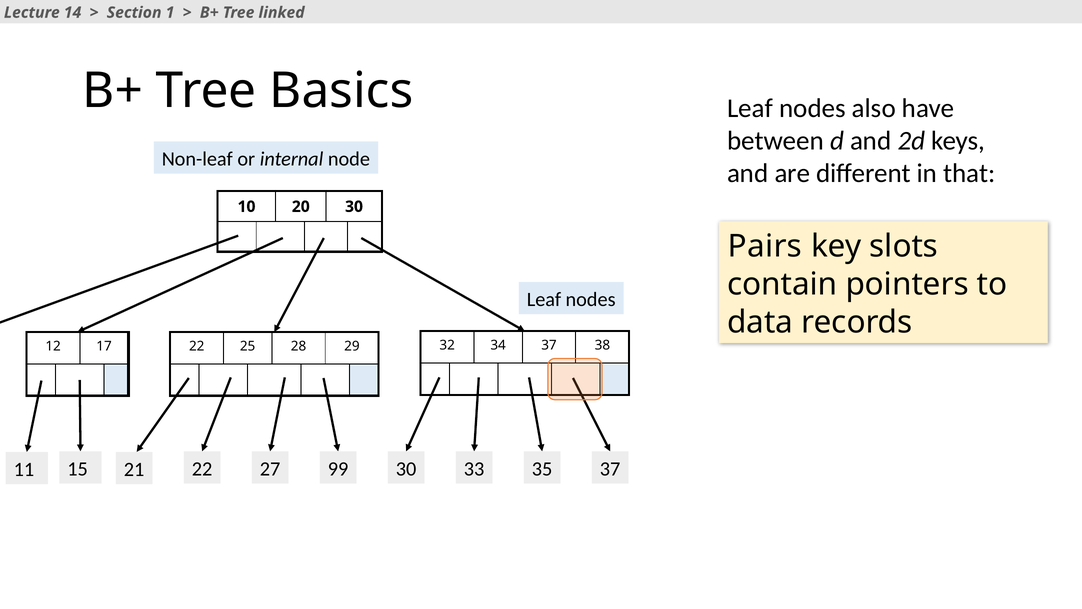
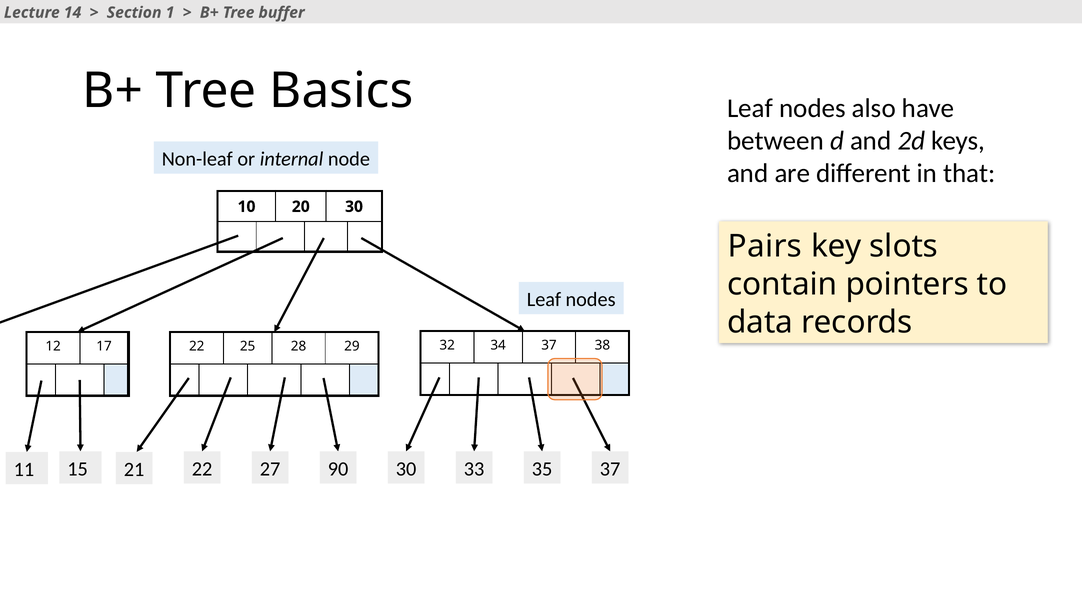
linked: linked -> buffer
99: 99 -> 90
